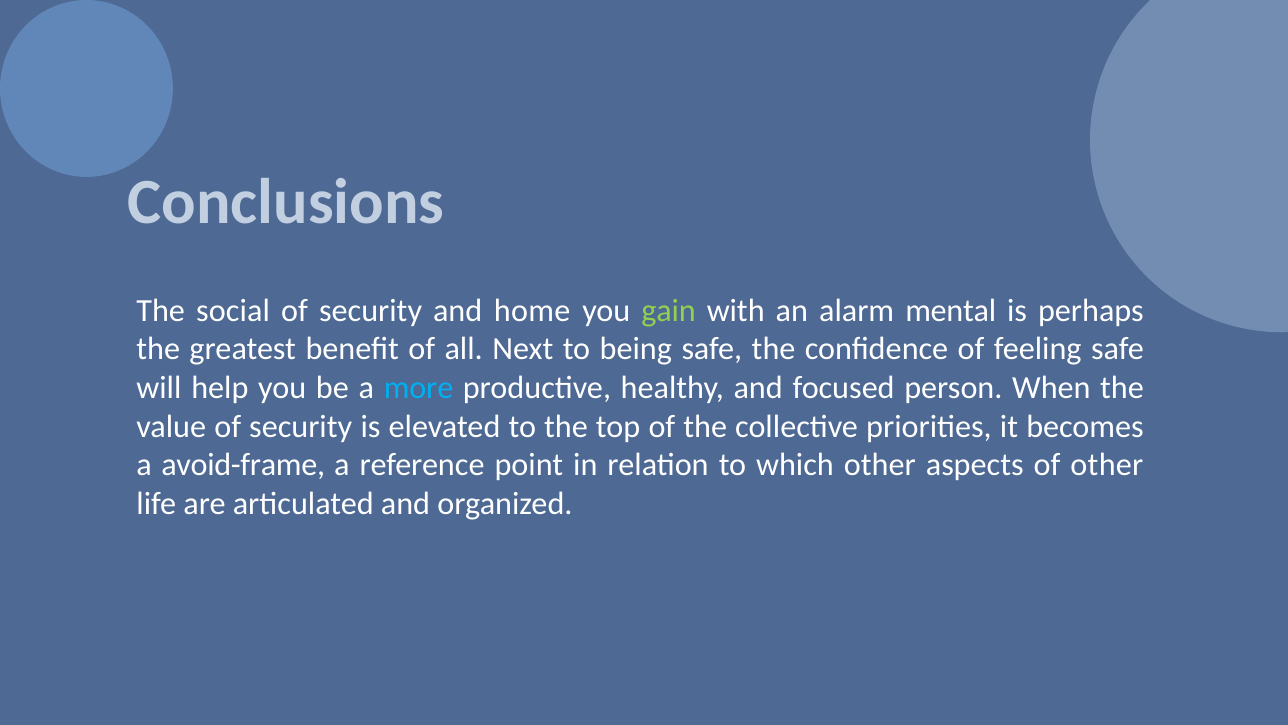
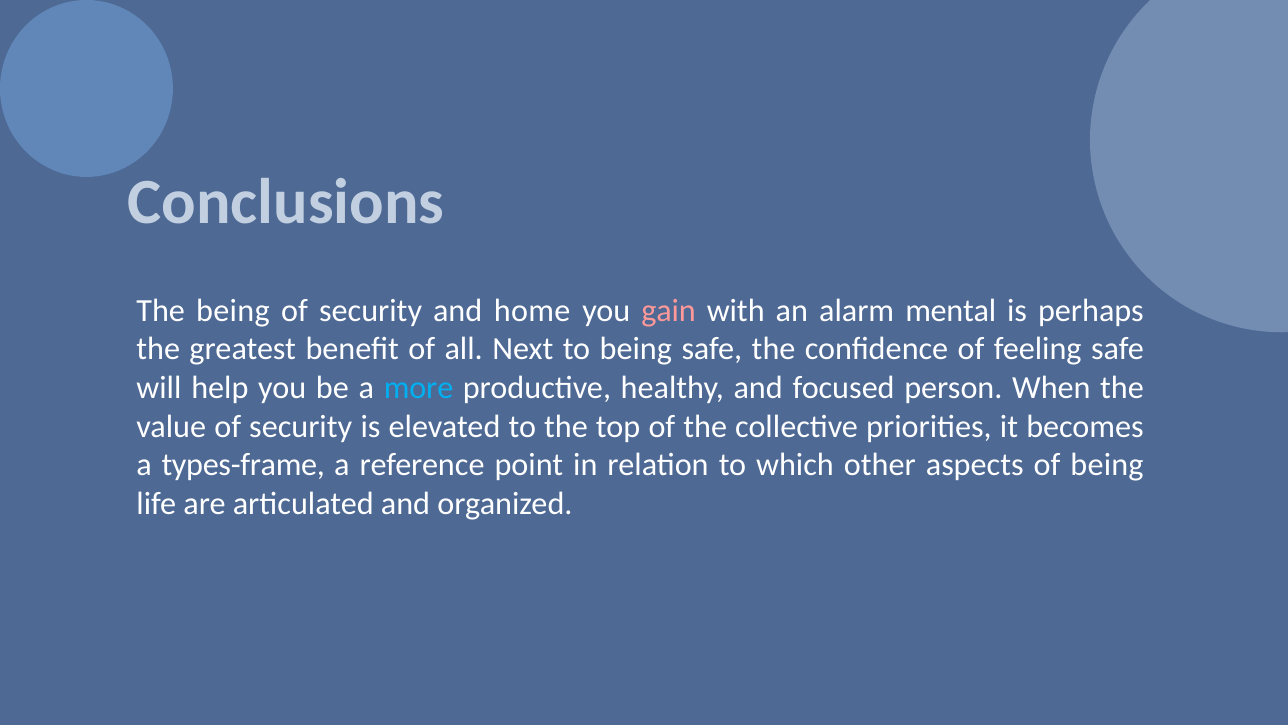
The social: social -> being
gain colour: light green -> pink
avoid-frame: avoid-frame -> types-frame
of other: other -> being
